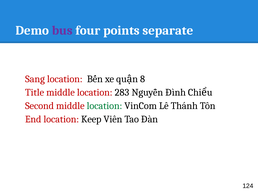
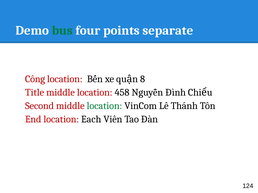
bus colour: purple -> green
Sang: Sang -> Công
283: 283 -> 458
Keep: Keep -> Each
